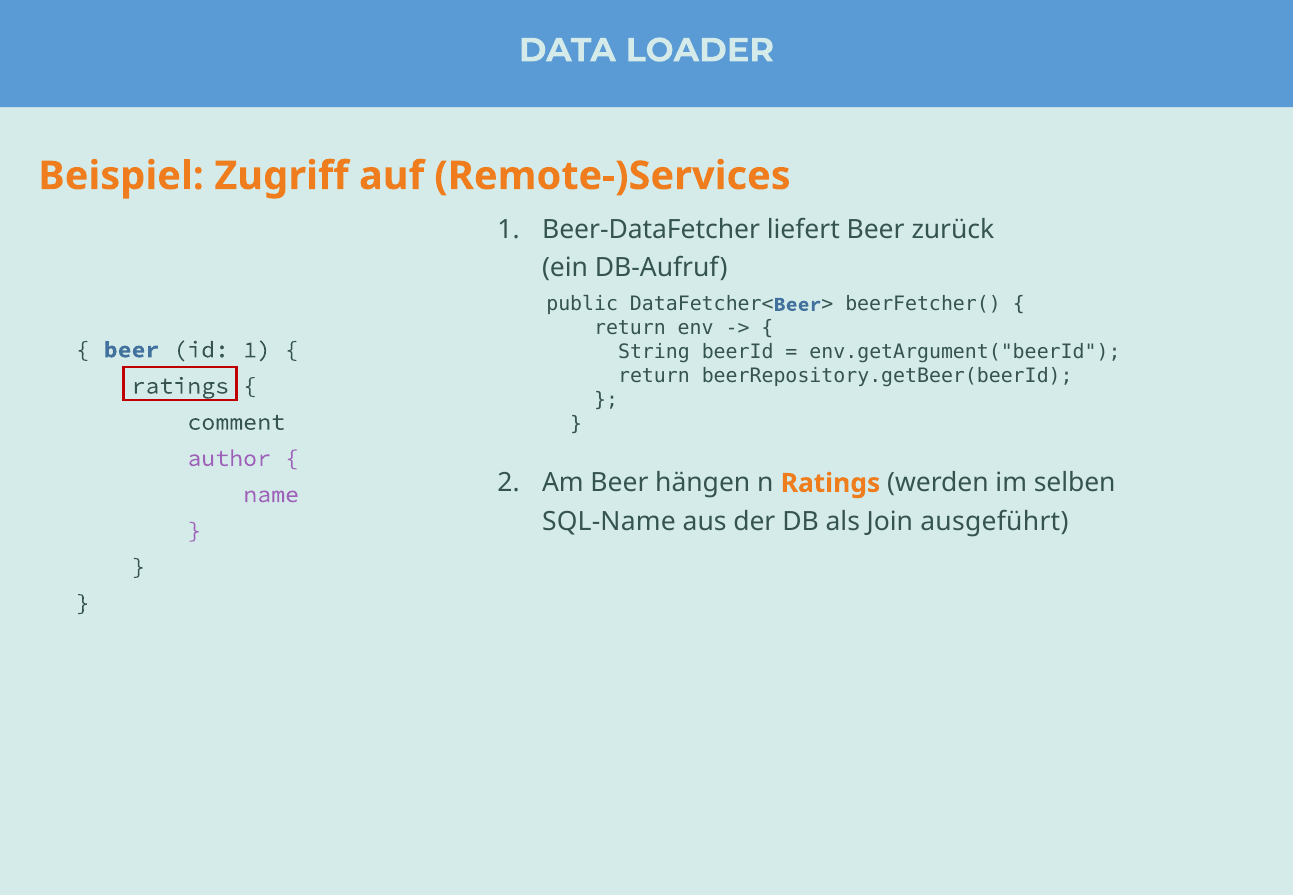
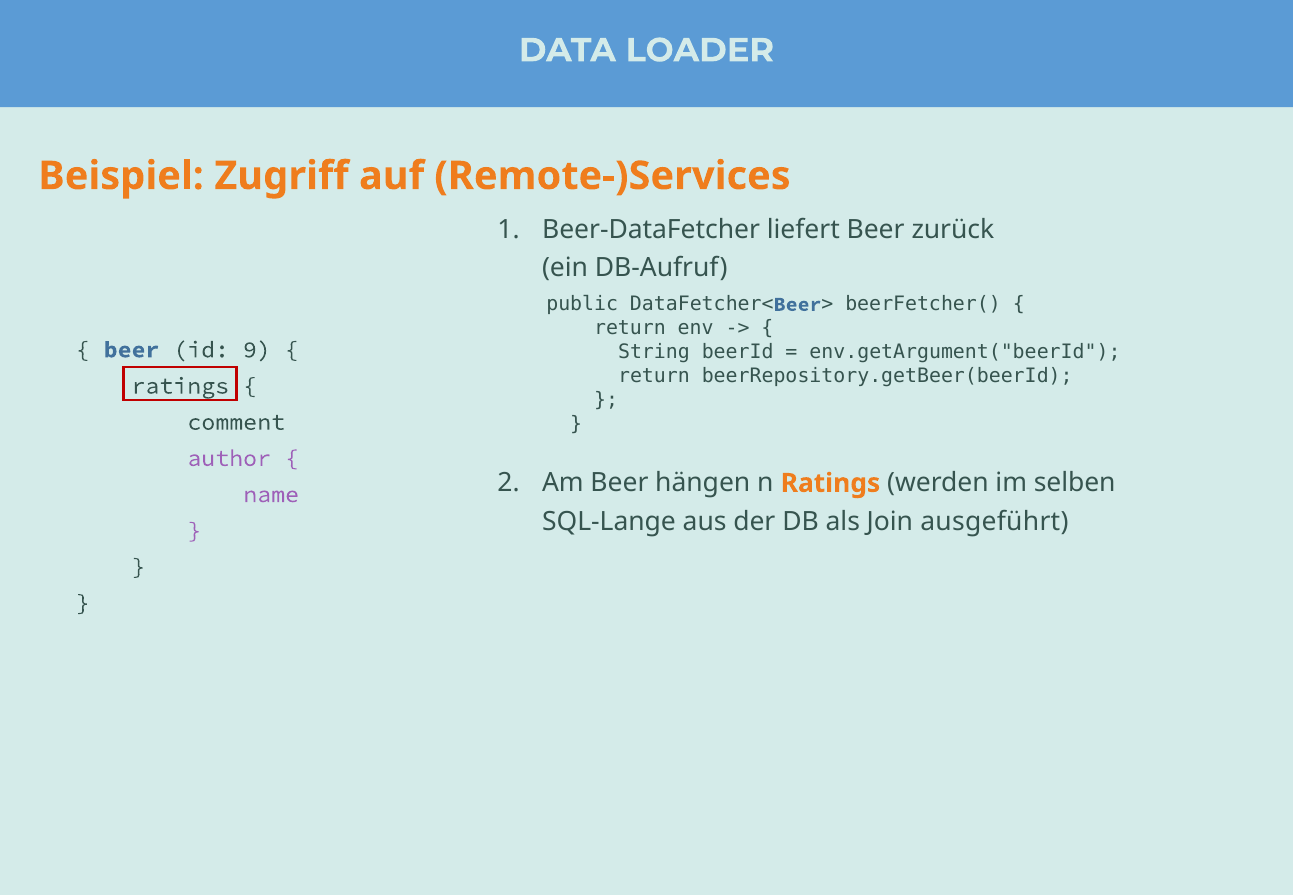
id 1: 1 -> 9
SQL-Name: SQL-Name -> SQL-Lange
